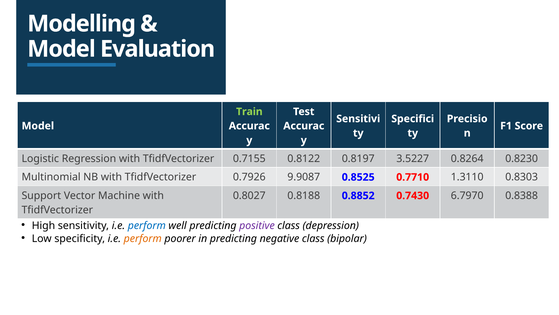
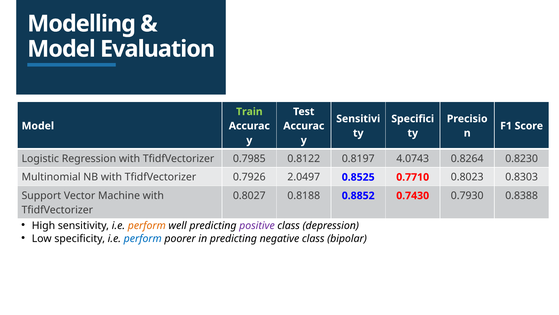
0.7155: 0.7155 -> 0.7985
3.5227: 3.5227 -> 4.0743
9.9087: 9.9087 -> 2.0497
1.3110: 1.3110 -> 0.8023
6.7970: 6.7970 -> 0.7930
perform at (147, 225) colour: blue -> orange
perform at (143, 238) colour: orange -> blue
